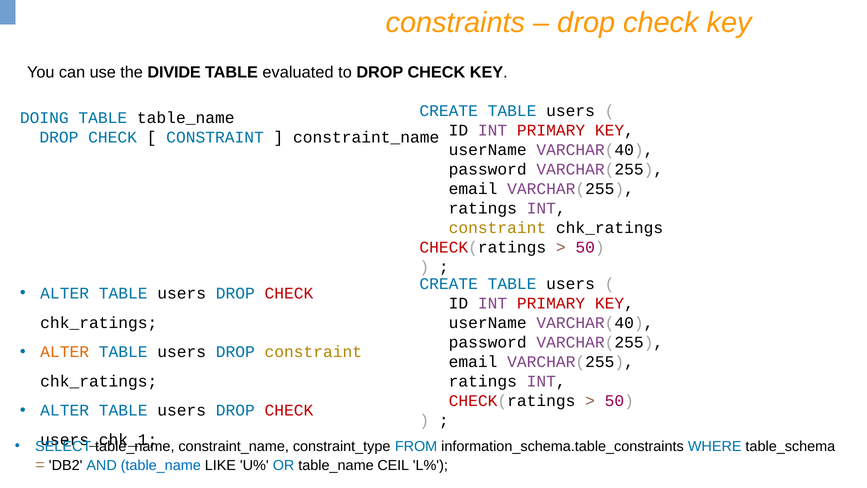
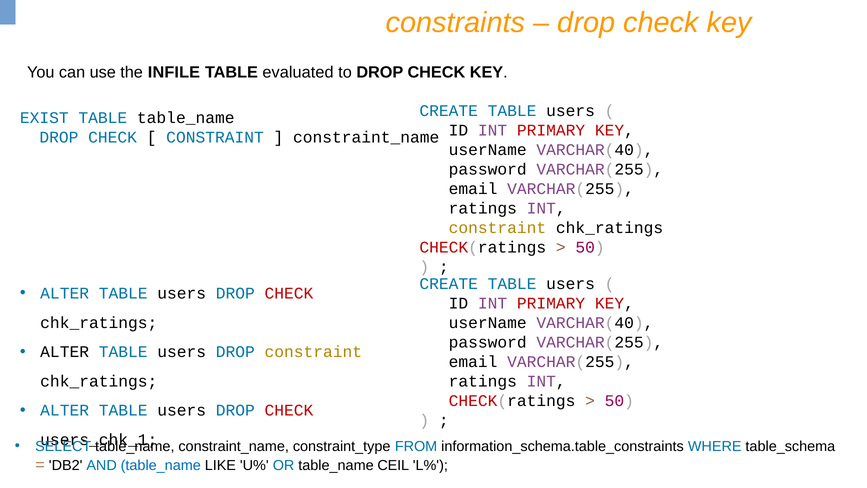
DIVIDE: DIVIDE -> INFILE
DOING: DOING -> EXIST
ALTER at (65, 352) colour: orange -> black
